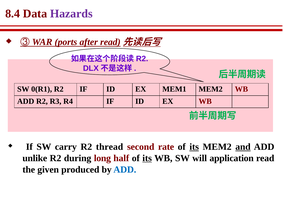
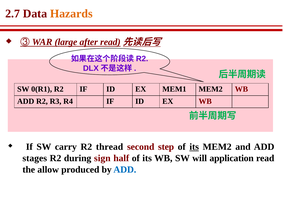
8.4: 8.4 -> 2.7
Hazards colour: purple -> orange
ports: ports -> large
rate: rate -> step
and underline: present -> none
unlike: unlike -> stages
long: long -> sign
its at (147, 158) underline: present -> none
given: given -> allow
